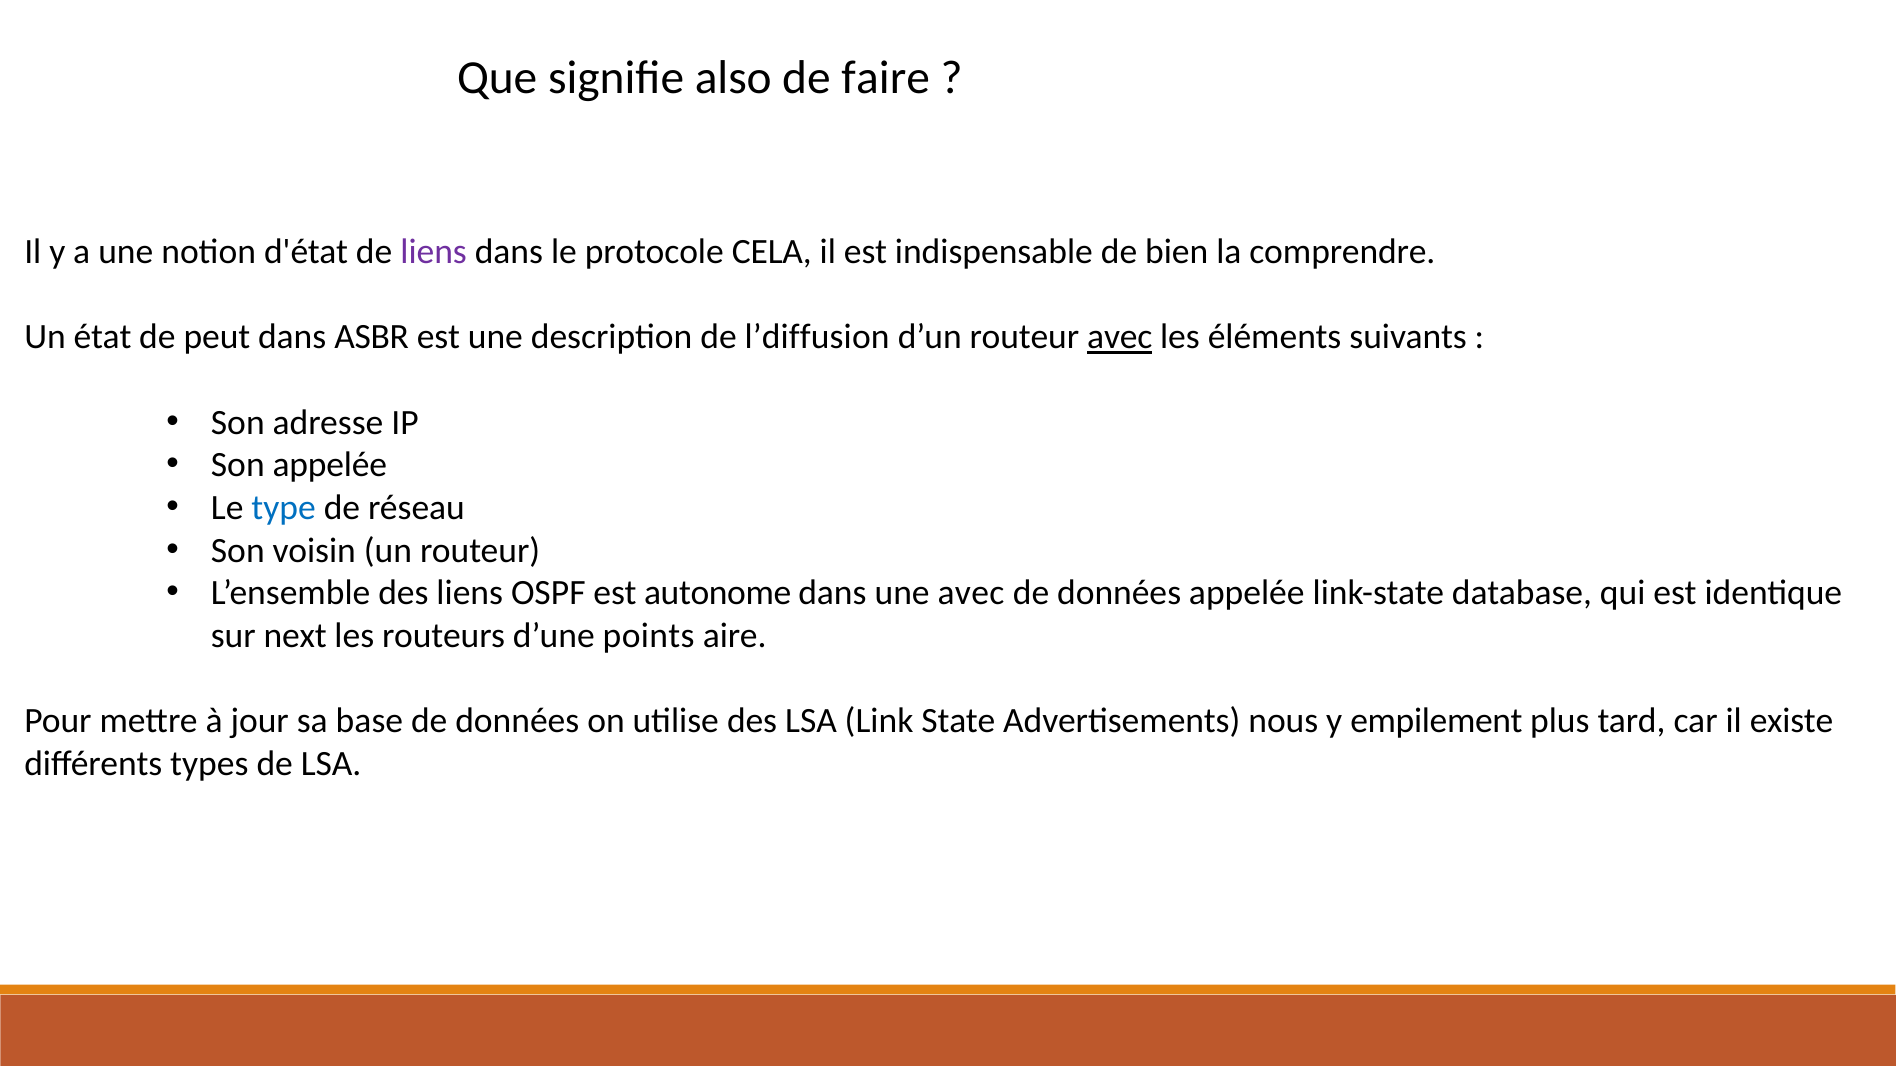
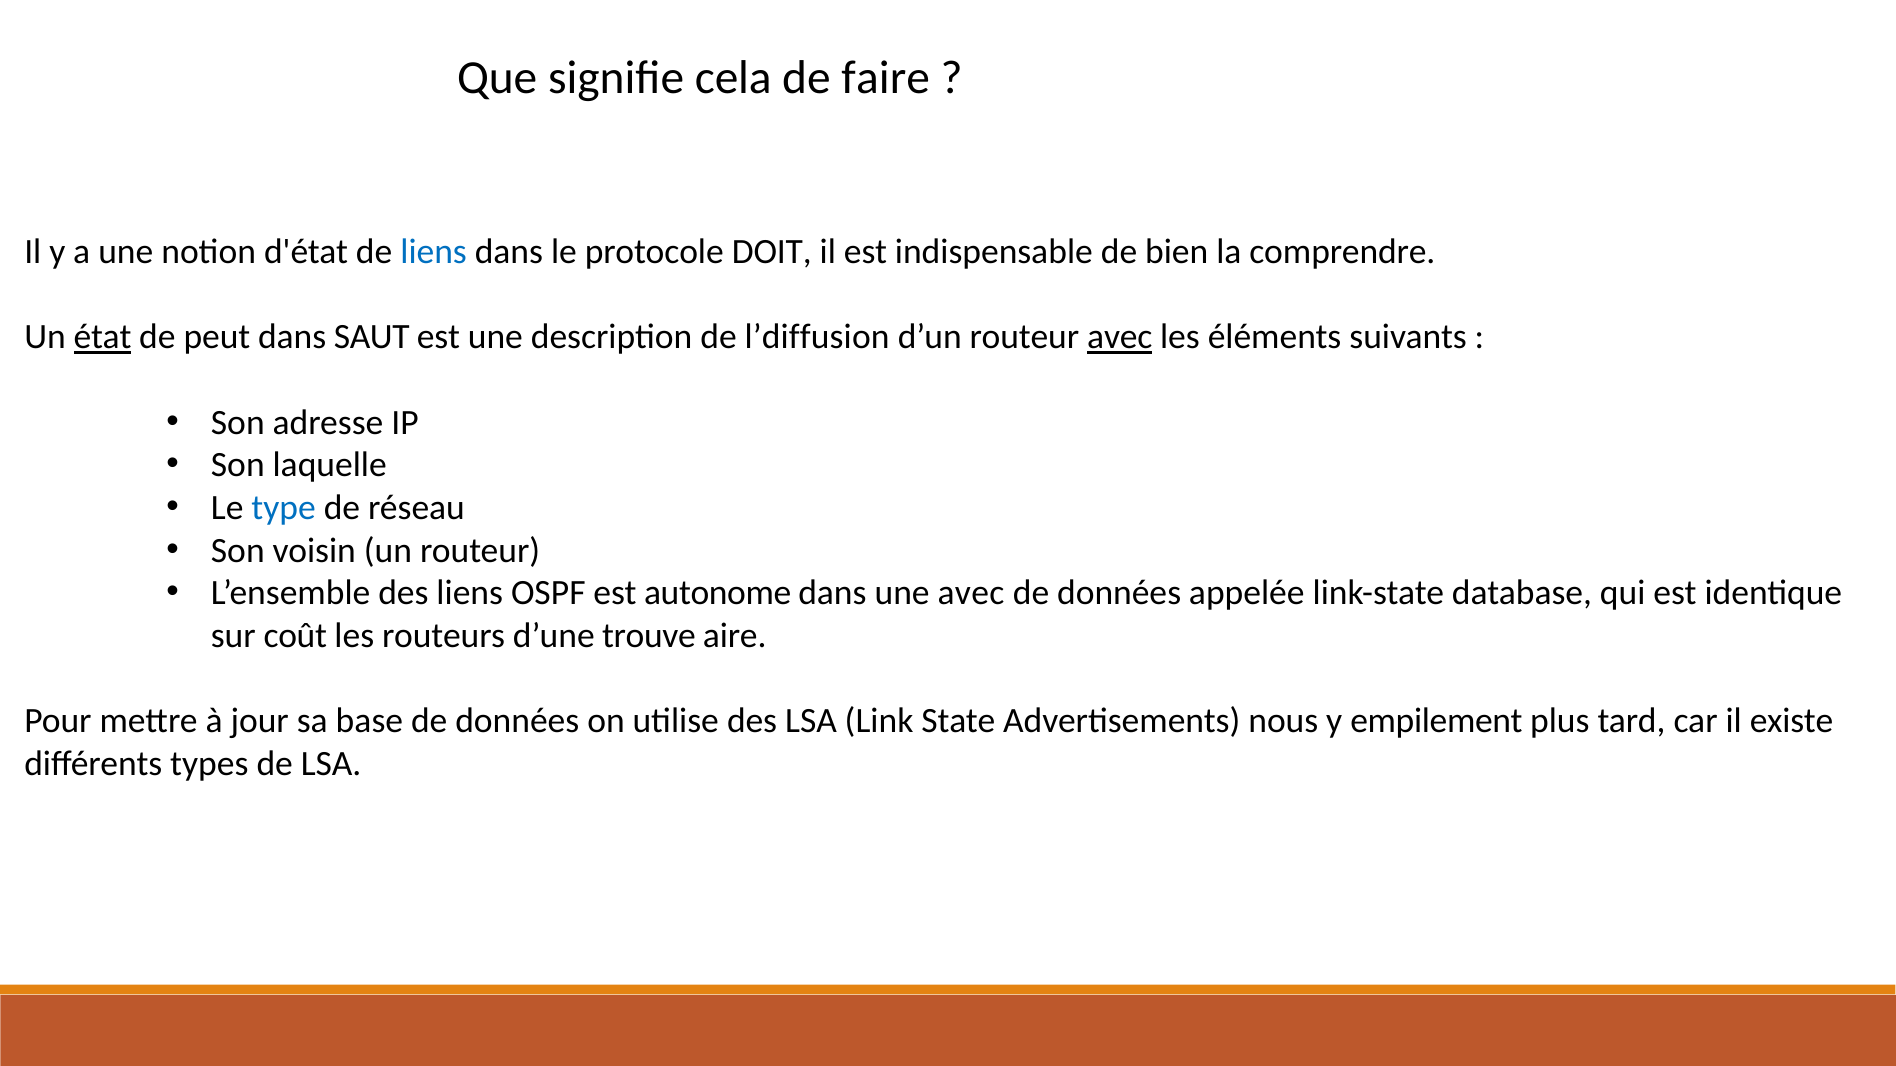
also: also -> cela
liens at (434, 252) colour: purple -> blue
CELA: CELA -> DOIT
état underline: none -> present
ASBR: ASBR -> SAUT
Son appelée: appelée -> laquelle
next: next -> coût
points: points -> trouve
